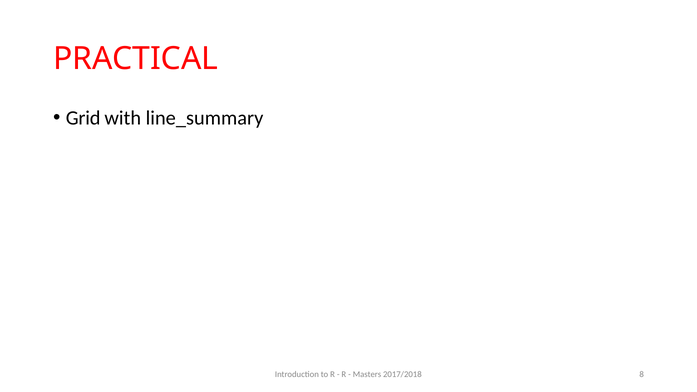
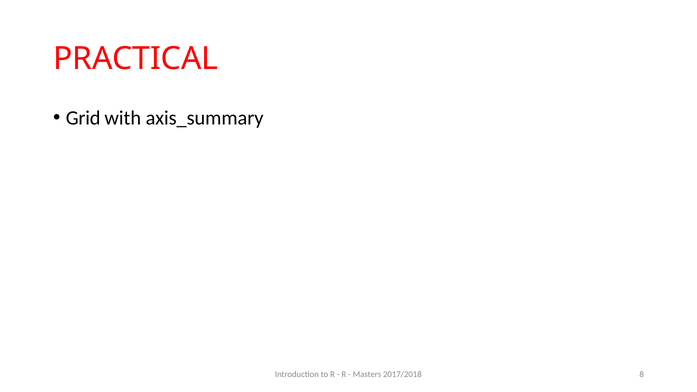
line_summary: line_summary -> axis_summary
